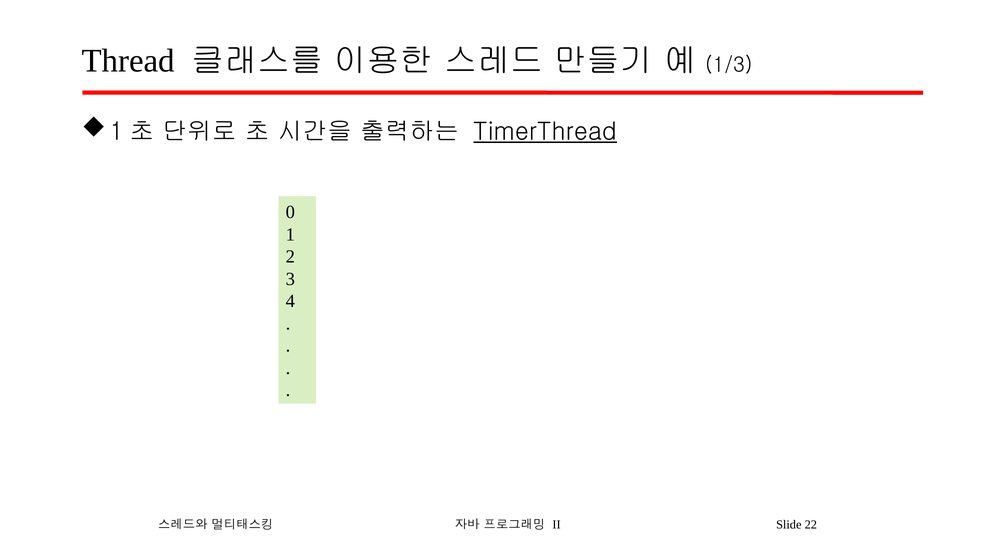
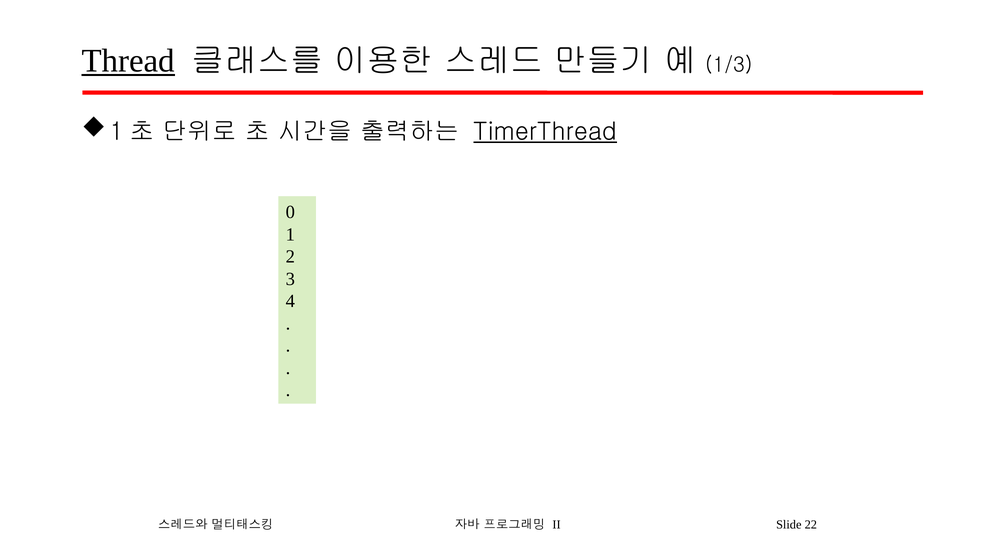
Thread underline: none -> present
